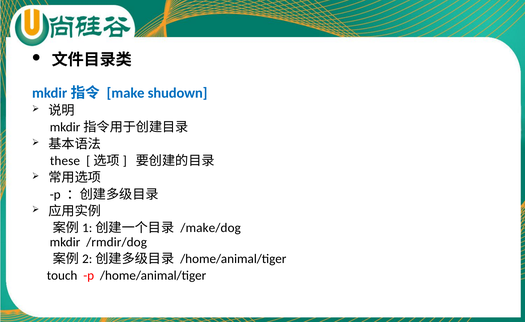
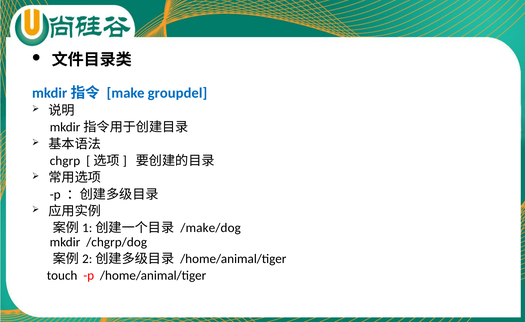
shudown: shudown -> groupdel
these: these -> chgrp
/rmdir/dog: /rmdir/dog -> /chgrp/dog
